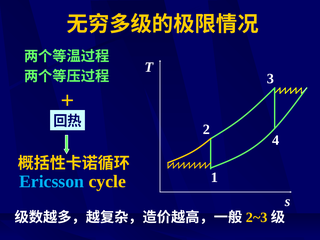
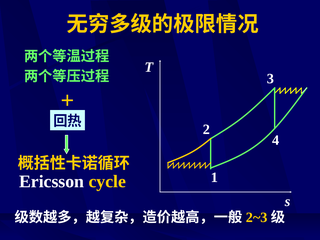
Ericsson colour: light blue -> white
